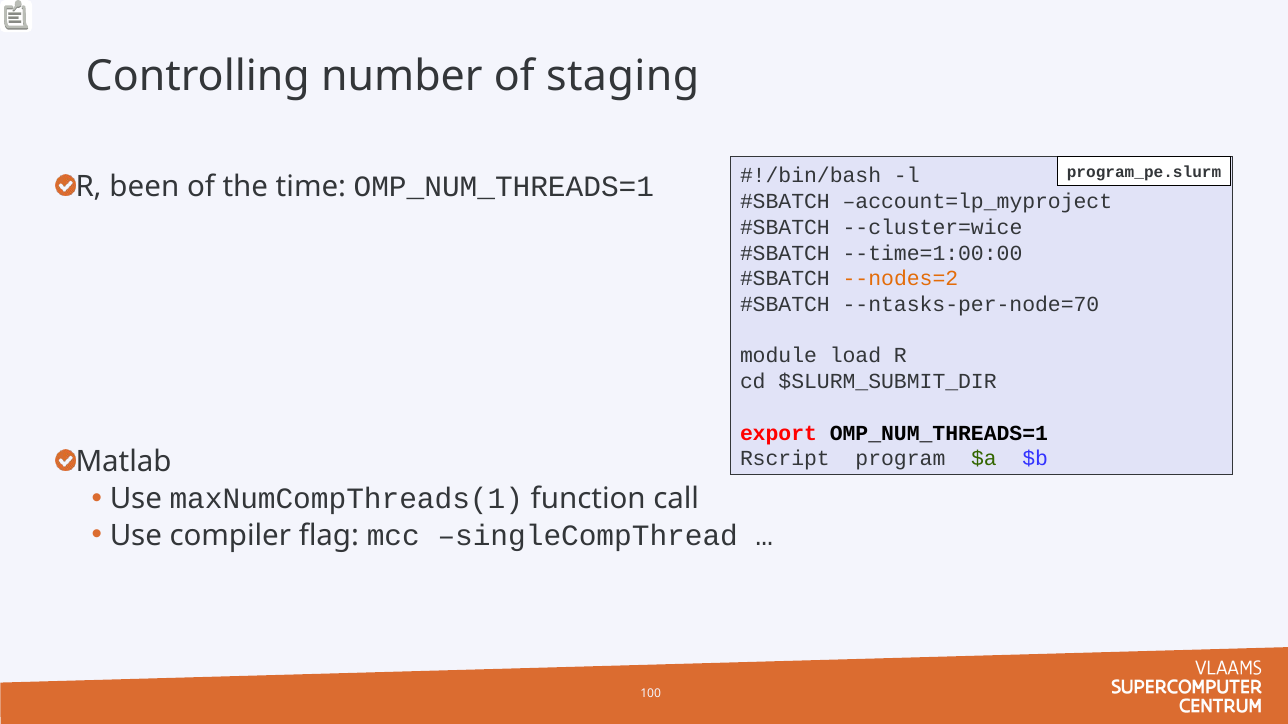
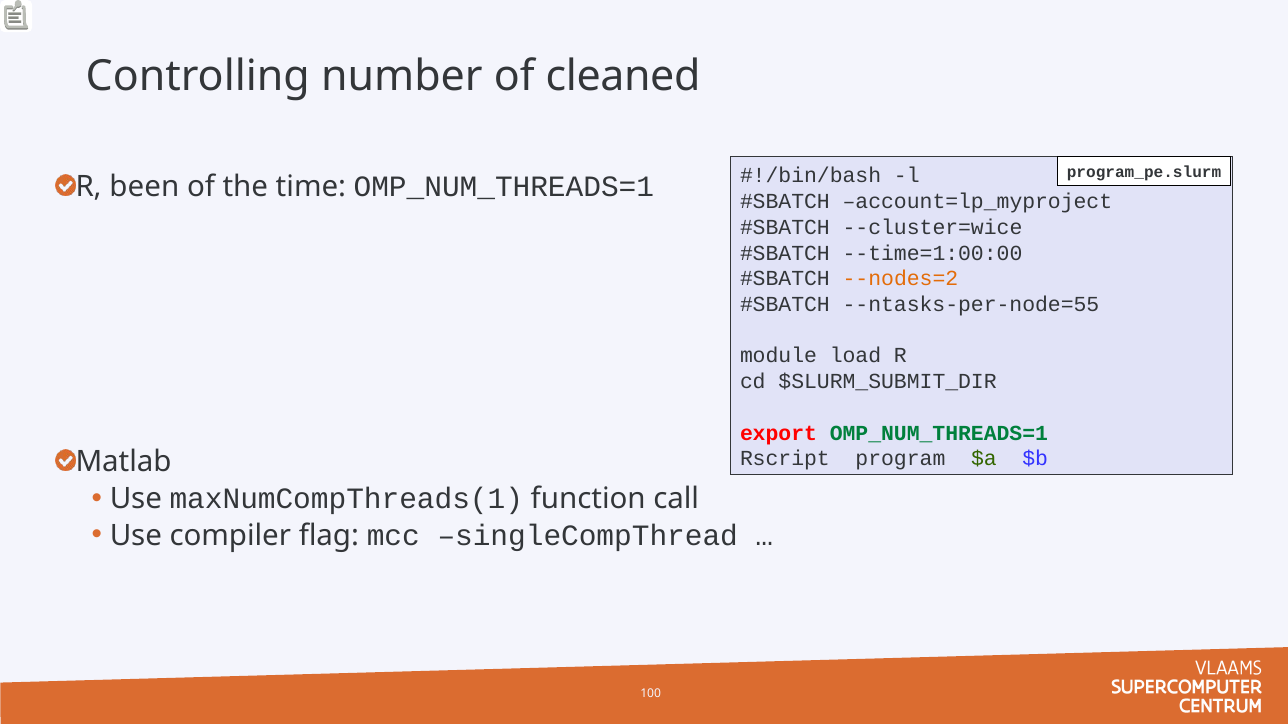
staging: staging -> cleaned
--ntasks-per-node=70: --ntasks-per-node=70 -> --ntasks-per-node=55
OMP_NUM_THREADS=1 at (939, 433) colour: black -> green
